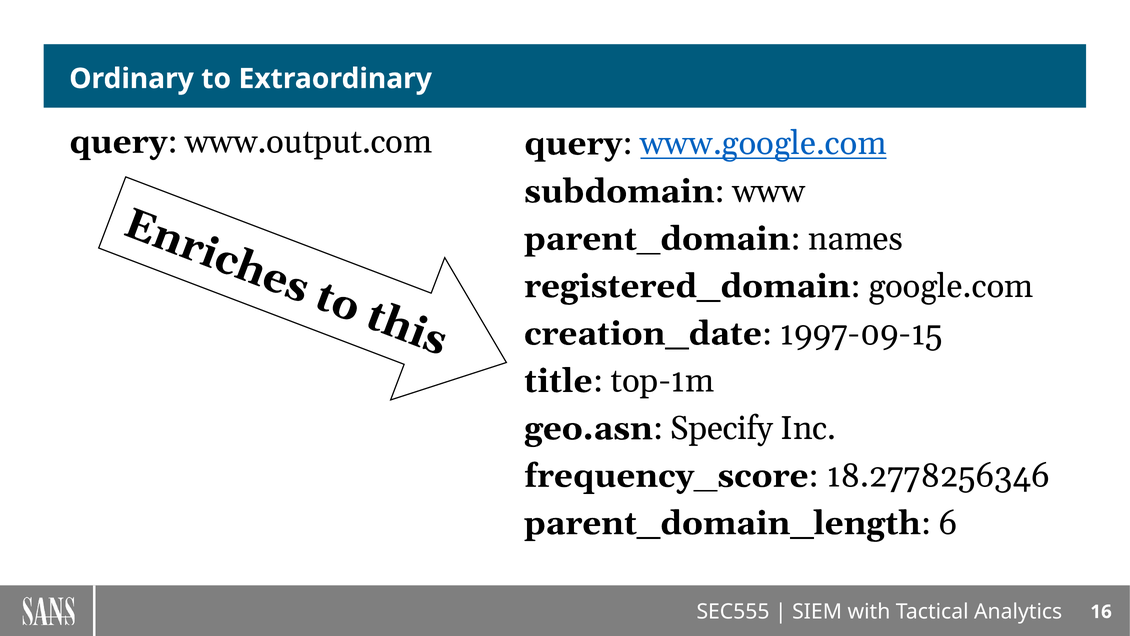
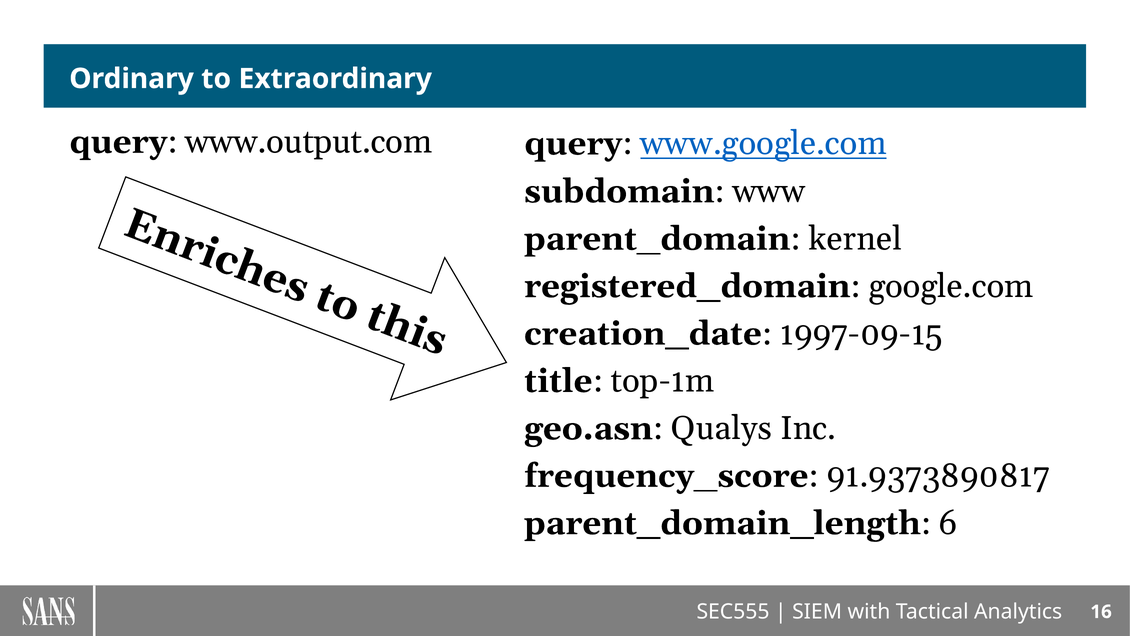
names: names -> kernel
Specify: Specify -> Qualys
18.2778256346: 18.2778256346 -> 91.9373890817
